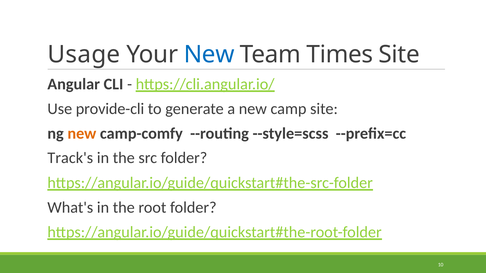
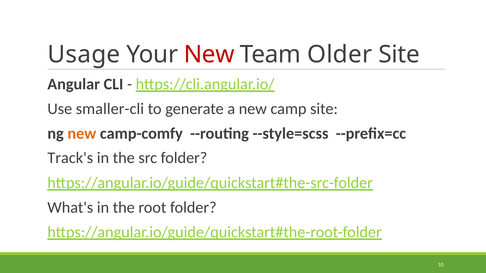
New at (209, 54) colour: blue -> red
Times: Times -> Older
provide-cli: provide-cli -> smaller-cli
